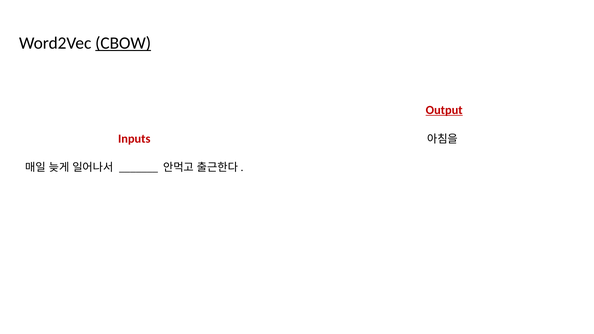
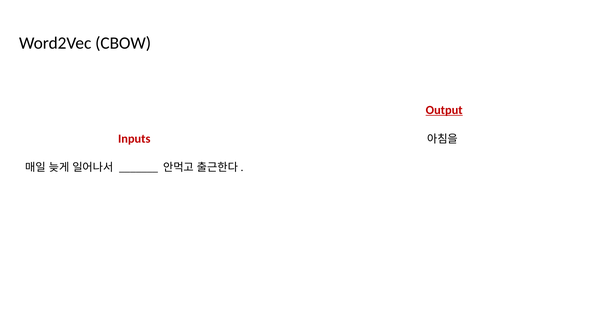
CBOW underline: present -> none
